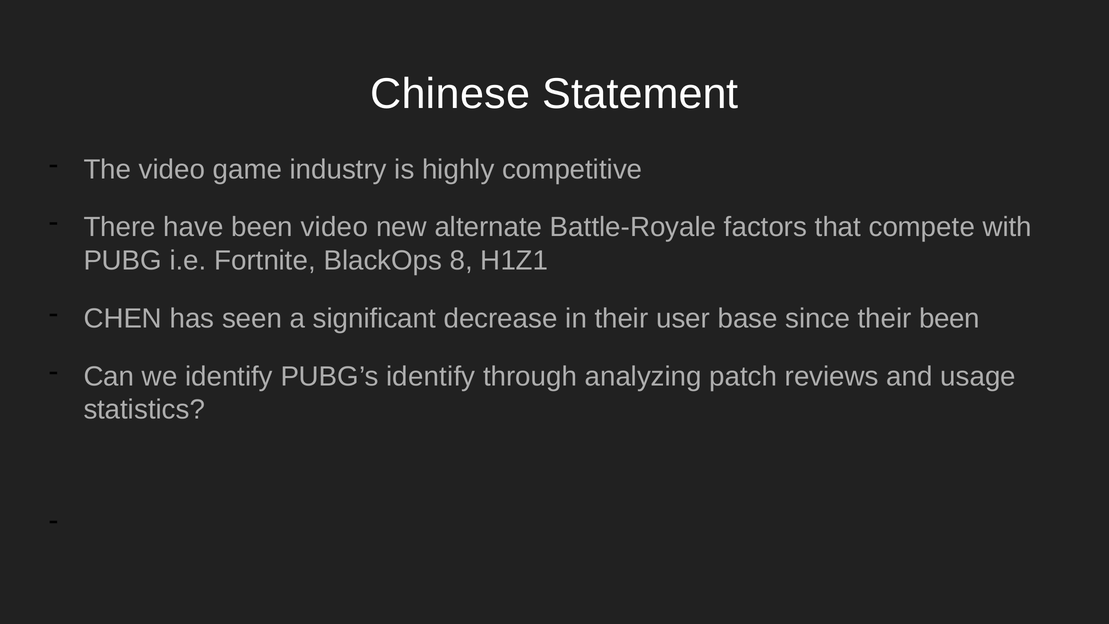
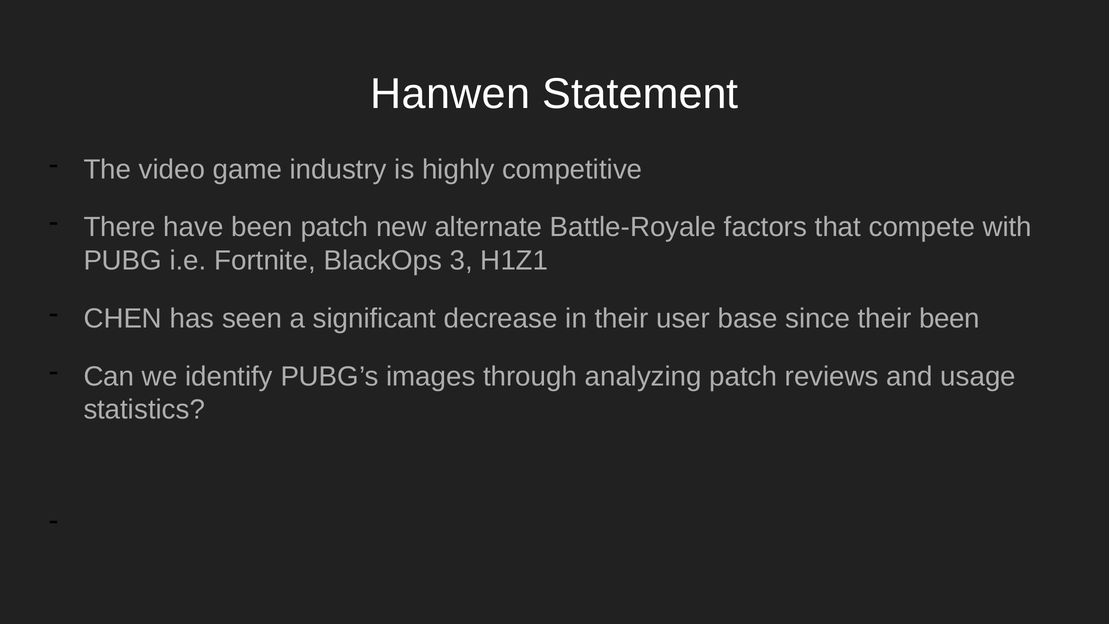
Chinese: Chinese -> Hanwen
been video: video -> patch
8: 8 -> 3
PUBG’s identify: identify -> images
